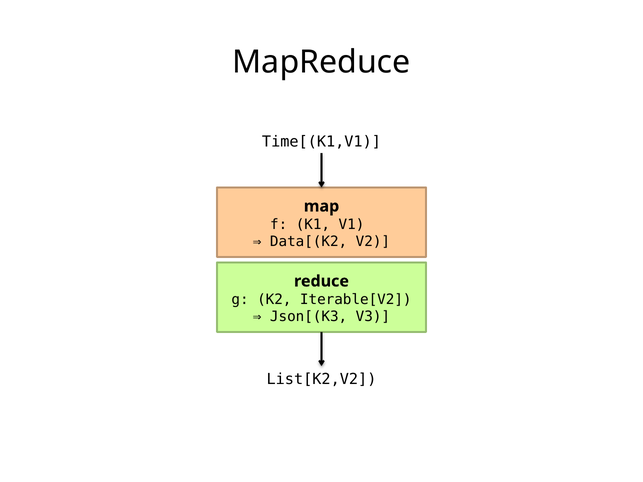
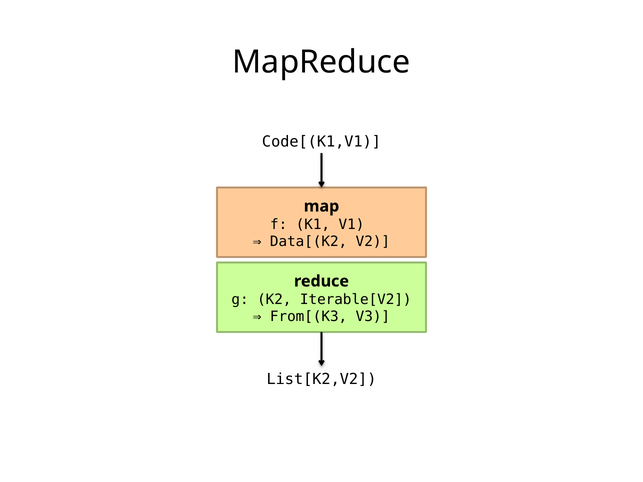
Time[(K1,V1: Time[(K1,V1 -> Code[(K1,V1
Json[(K3: Json[(K3 -> From[(K3
